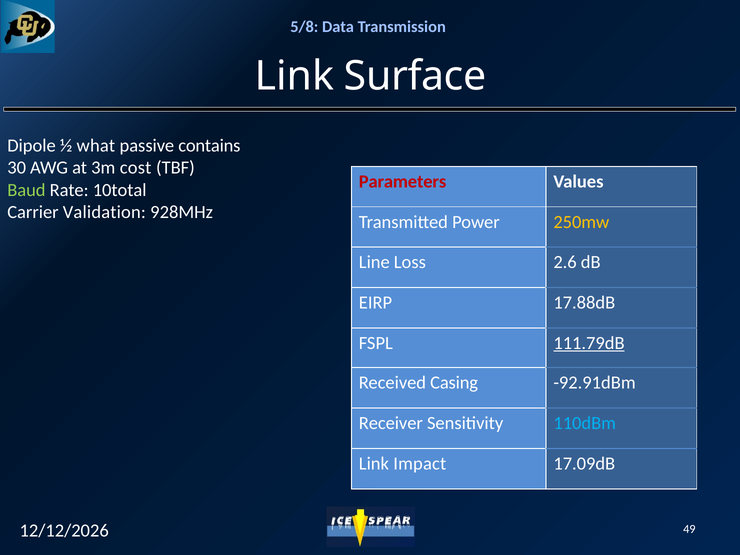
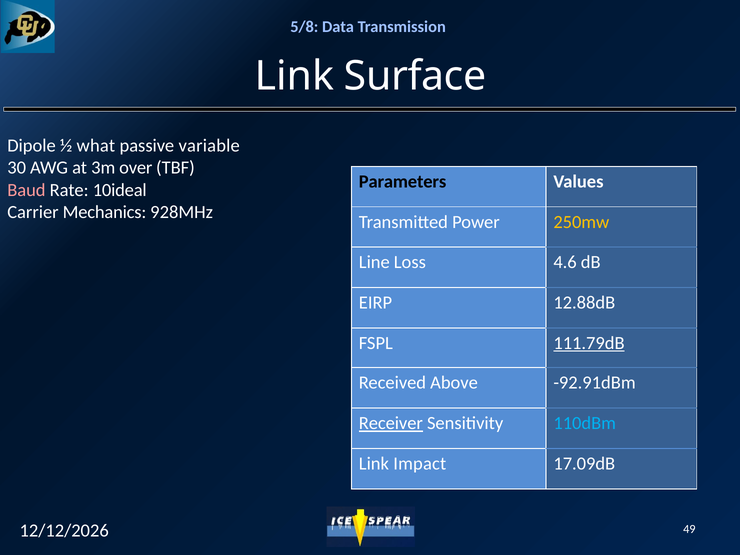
contains: contains -> variable
cost: cost -> over
Parameters colour: red -> black
Baud colour: light green -> pink
10total: 10total -> 10ideal
Validation: Validation -> Mechanics
2.6: 2.6 -> 4.6
17.88dB: 17.88dB -> 12.88dB
Casing: Casing -> Above
Receiver underline: none -> present
